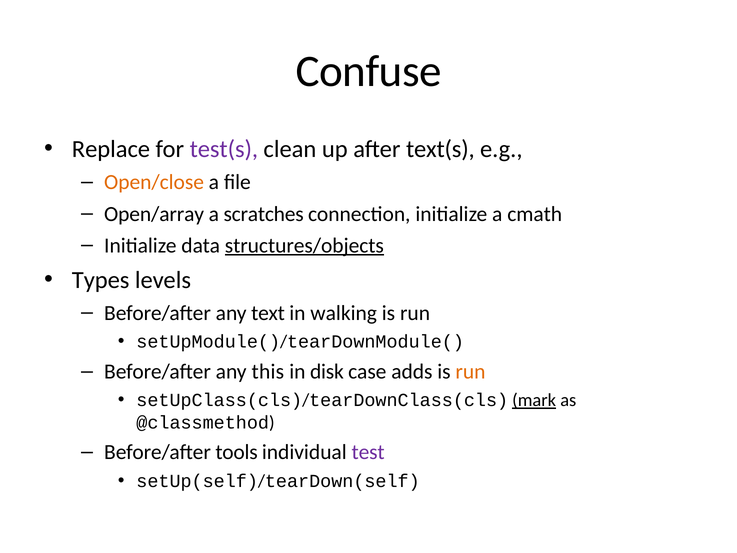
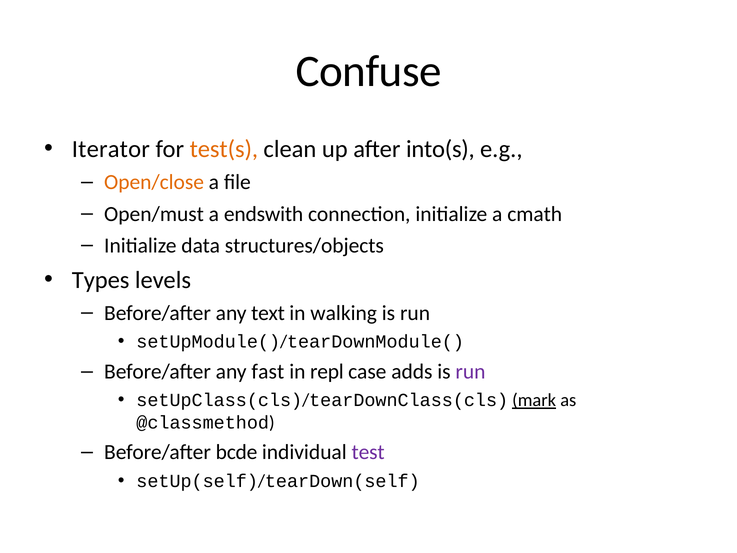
Replace: Replace -> Iterator
test(s colour: purple -> orange
text(s: text(s -> into(s
Open/array: Open/array -> Open/must
scratches: scratches -> endswith
structures/objects underline: present -> none
this: this -> fast
disk: disk -> repl
run at (470, 372) colour: orange -> purple
tools: tools -> bcde
